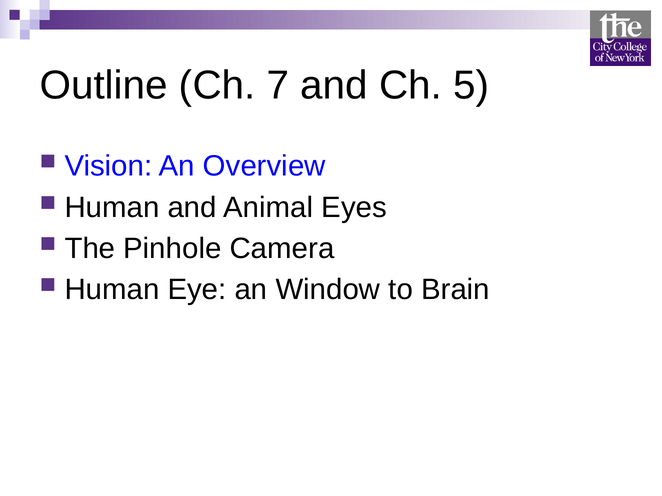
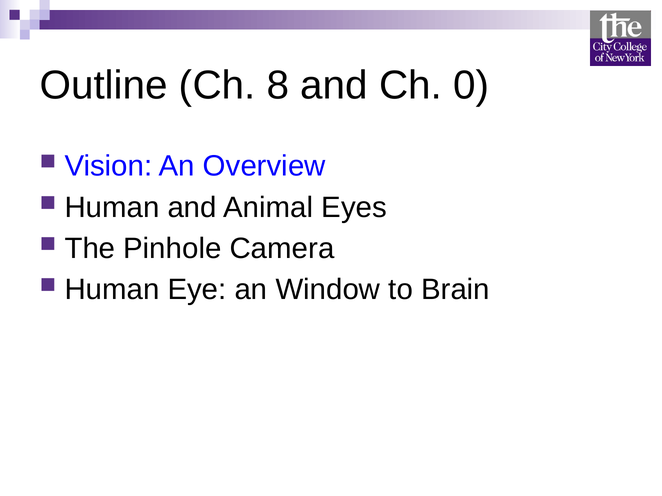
7: 7 -> 8
5: 5 -> 0
